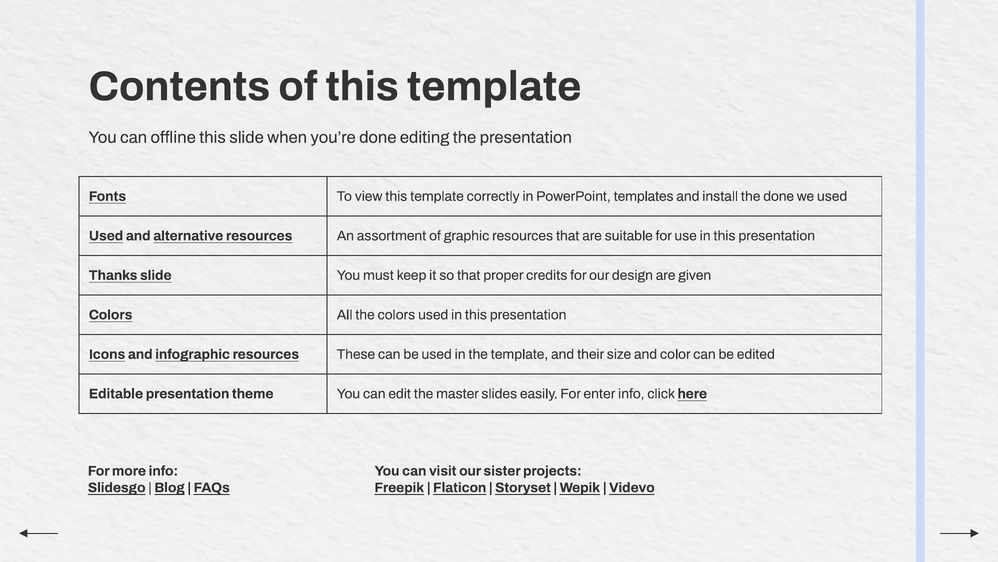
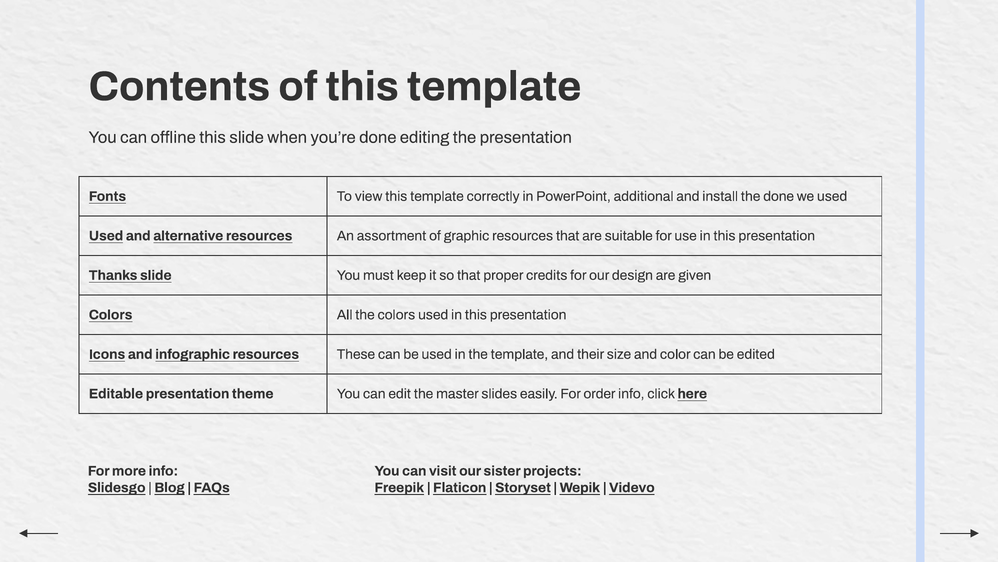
templates: templates -> additional
enter: enter -> order
